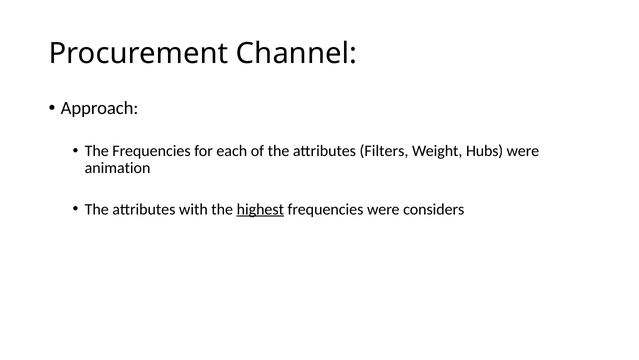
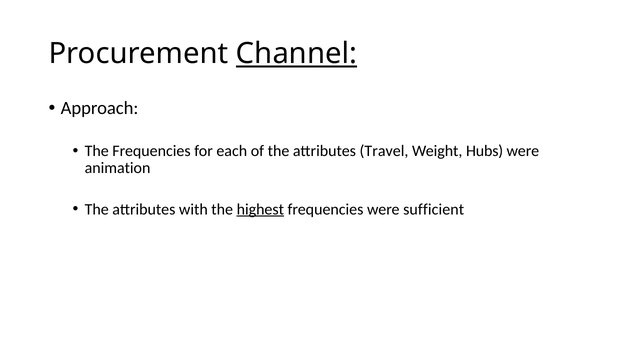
Channel underline: none -> present
Filters: Filters -> Travel
considers: considers -> sufficient
